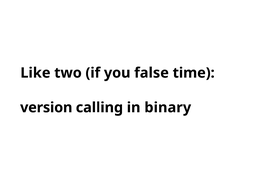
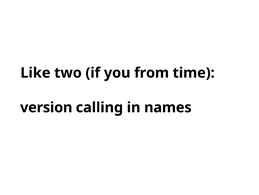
false: false -> from
binary: binary -> names
